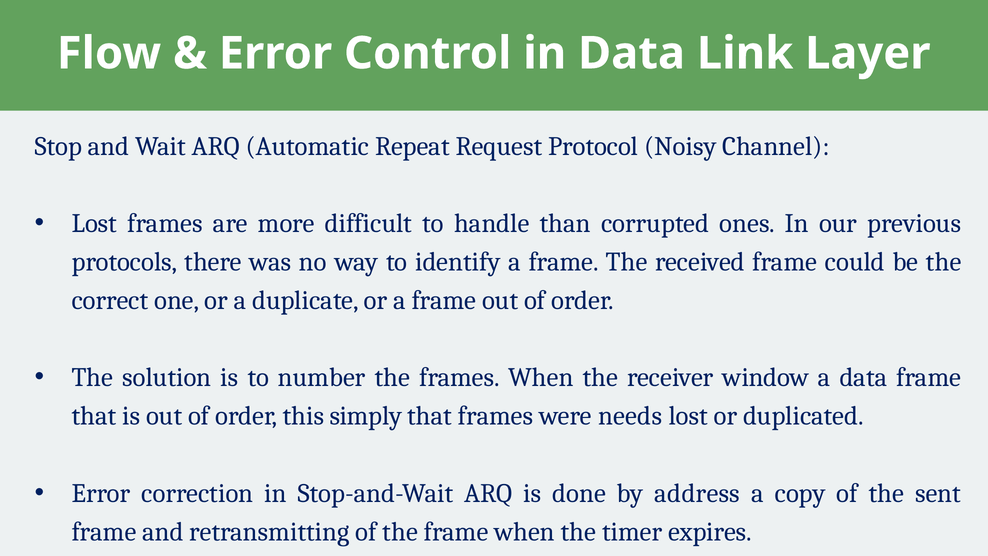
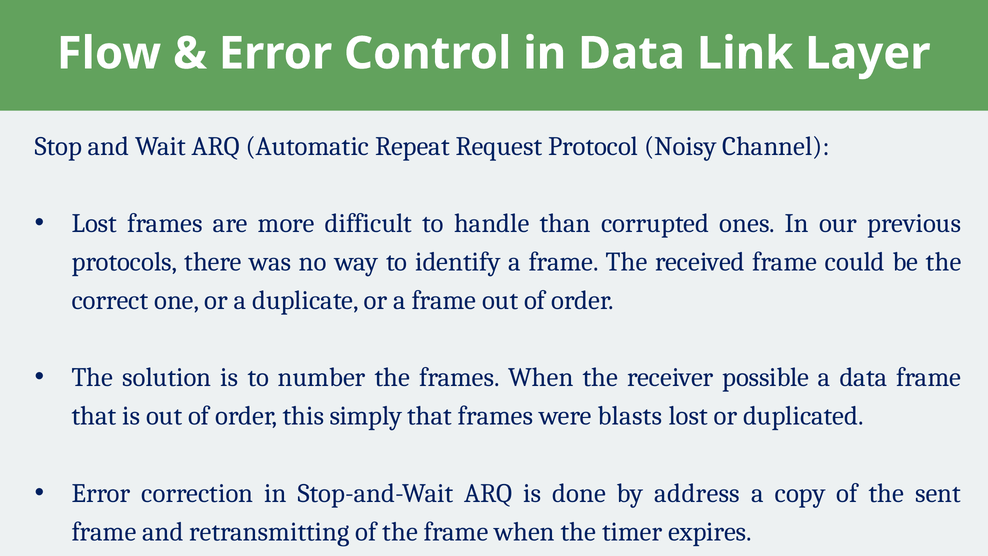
window: window -> possible
needs: needs -> blasts
